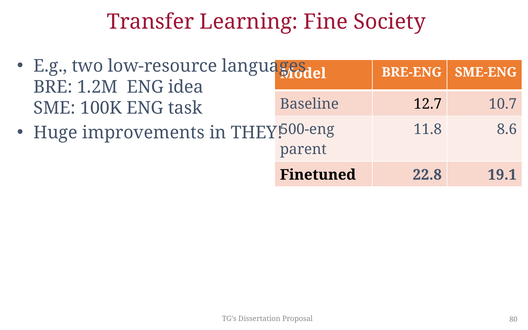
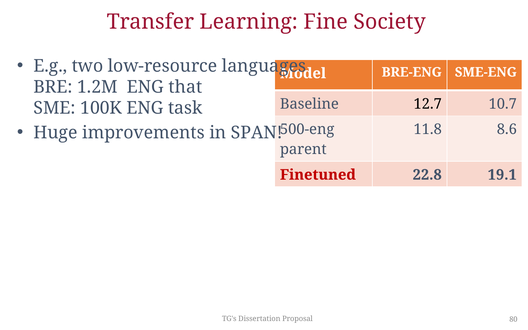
idea: idea -> that
THEY: THEY -> SPAN
Finetuned colour: black -> red
